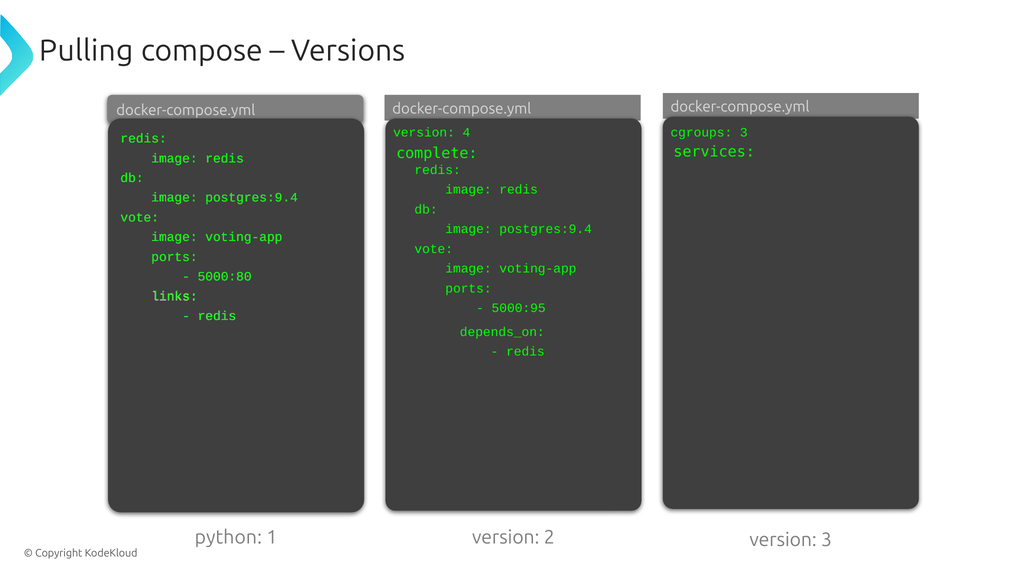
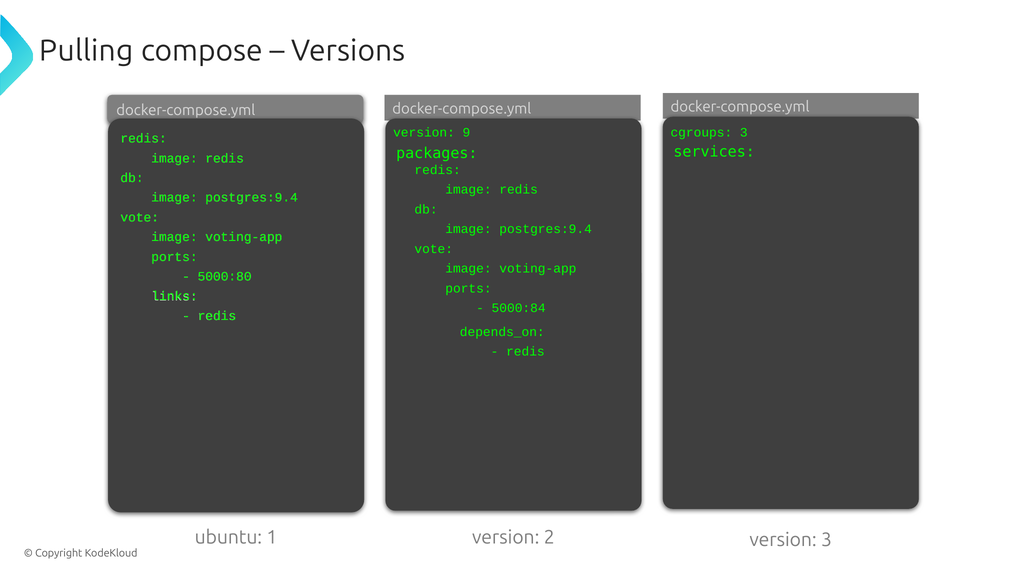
4: 4 -> 9
complete: complete -> packages
5000:95: 5000:95 -> 5000:84
python: python -> ubuntu
